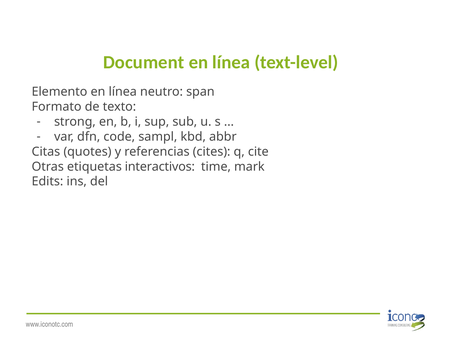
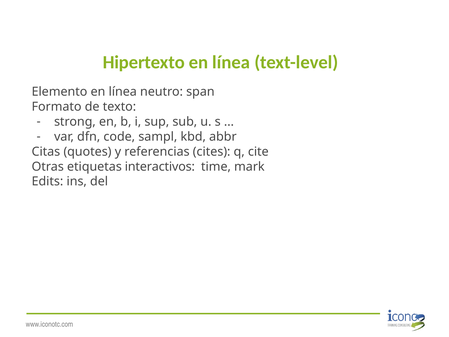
Document: Document -> Hipertexto
